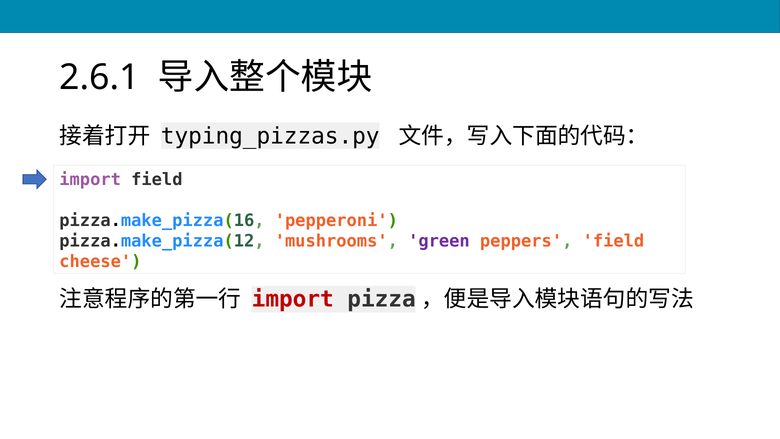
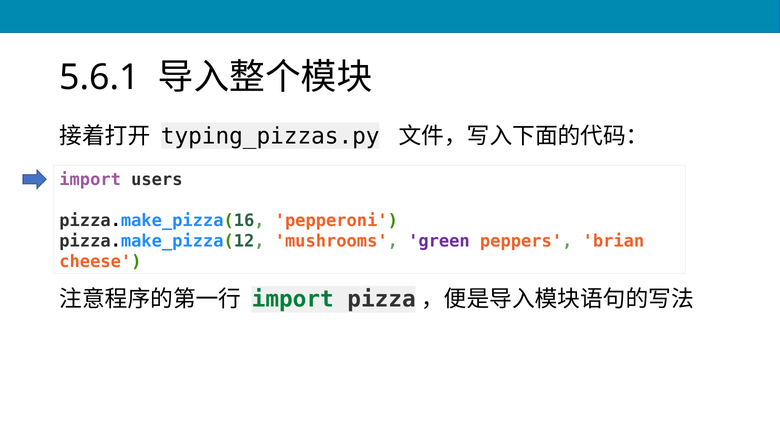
2.6.1: 2.6.1 -> 5.6.1
import field: field -> users
peppers field: field -> brian
import at (293, 299) colour: red -> green
